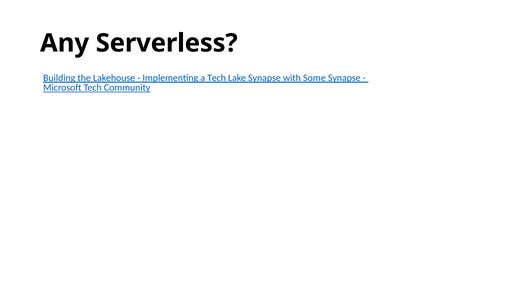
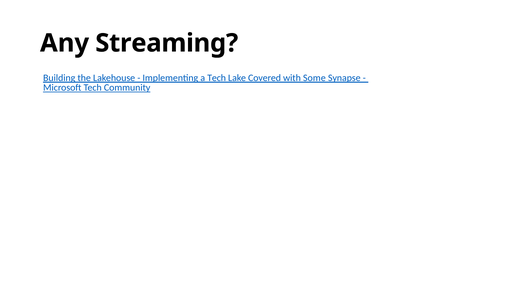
Serverless: Serverless -> Streaming
Lake Synapse: Synapse -> Covered
